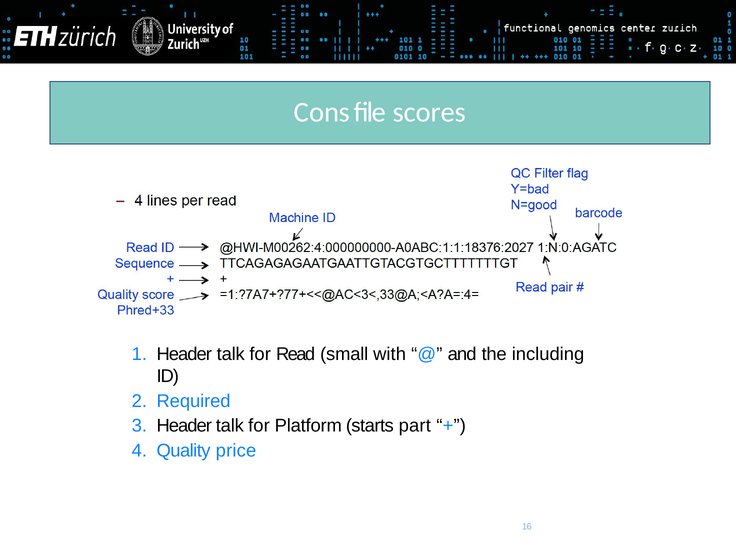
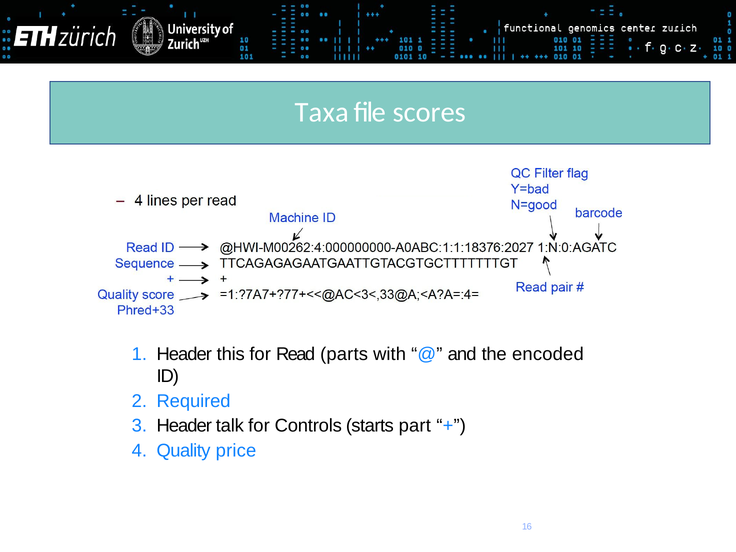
Cons: Cons -> Taxa
talk at (231, 354): talk -> this
small: small -> parts
including: including -> encoded
Platform: Platform -> Controls
